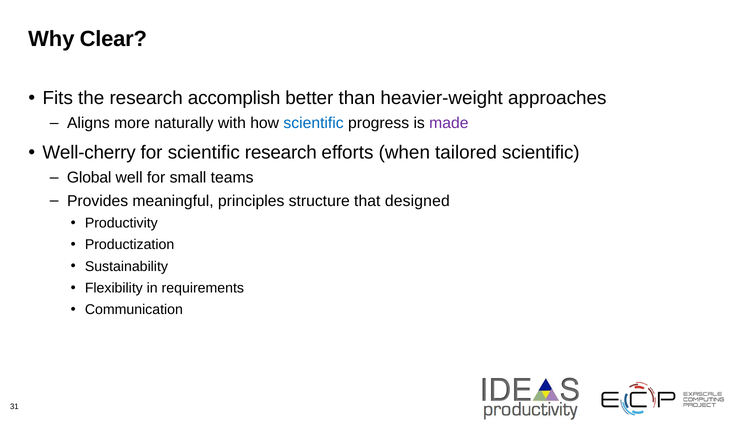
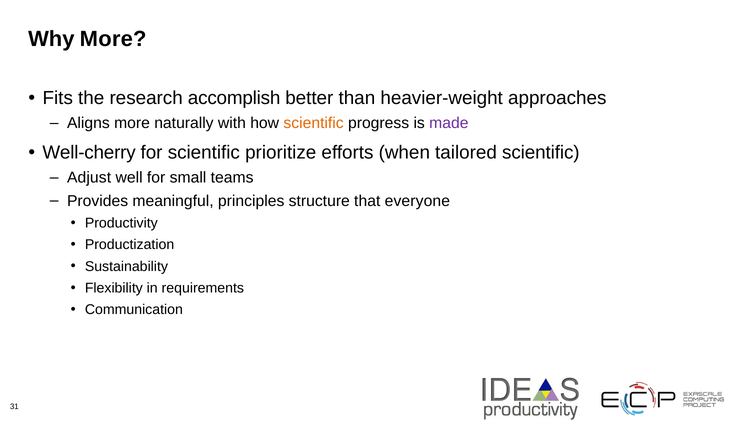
Why Clear: Clear -> More
scientific at (314, 123) colour: blue -> orange
scientific research: research -> prioritize
Global: Global -> Adjust
designed: designed -> everyone
